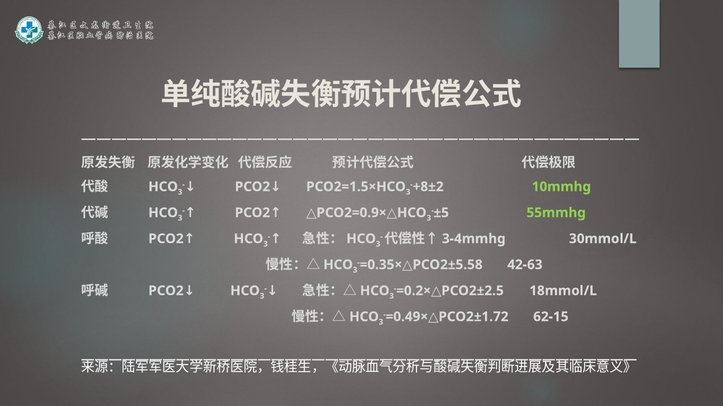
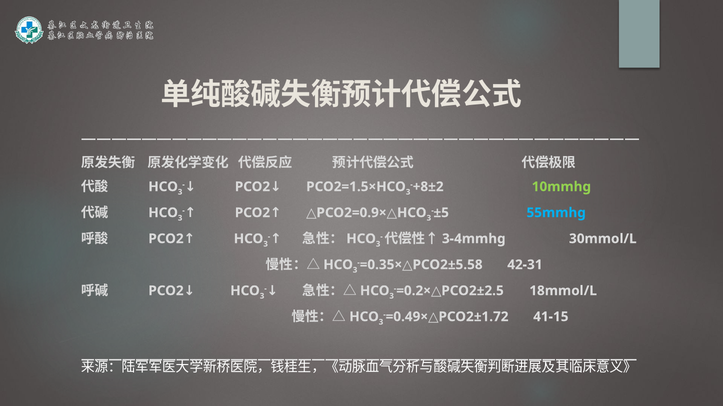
55mmhg colour: light green -> light blue
42-63: 42-63 -> 42-31
62-15: 62-15 -> 41-15
